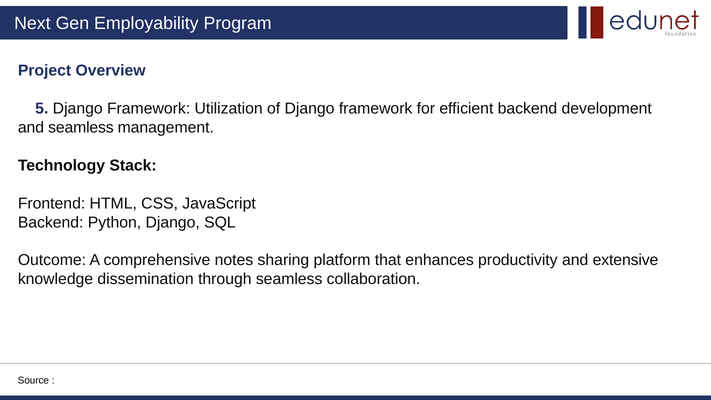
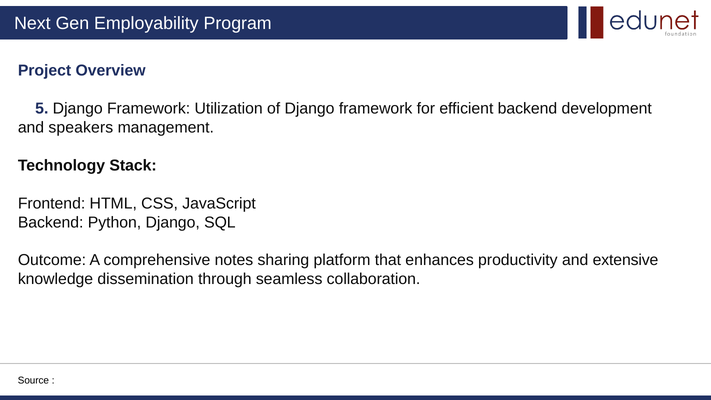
and seamless: seamless -> speakers
